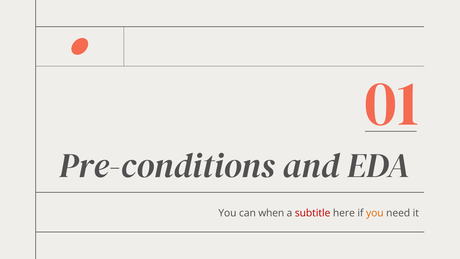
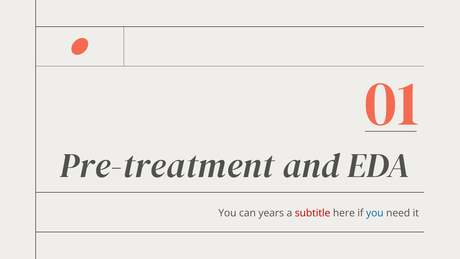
Pre-conditions: Pre-conditions -> Pre-treatment
when: when -> years
you at (375, 213) colour: orange -> blue
